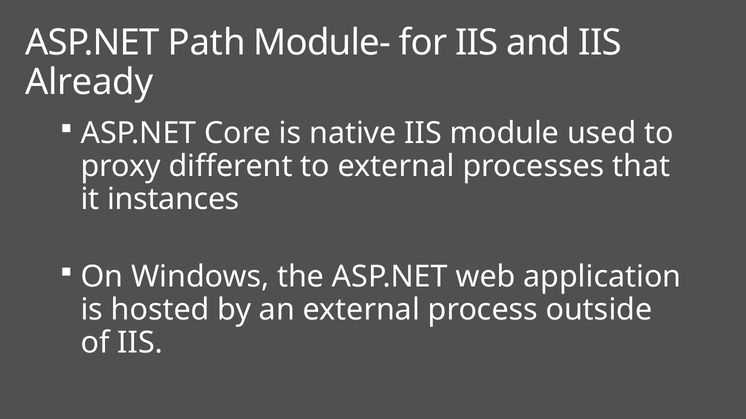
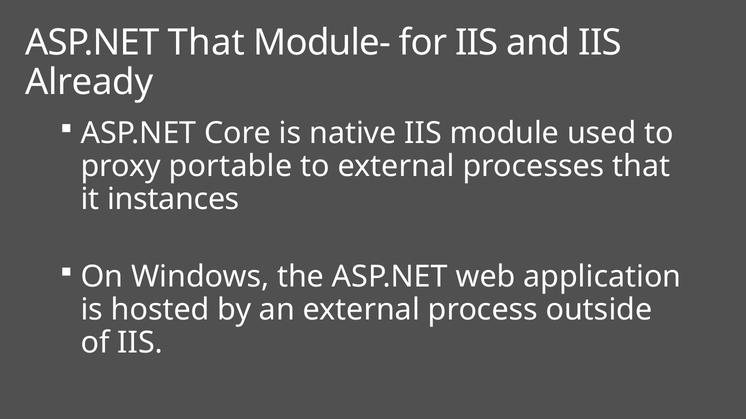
ASP.NET Path: Path -> That
different: different -> portable
